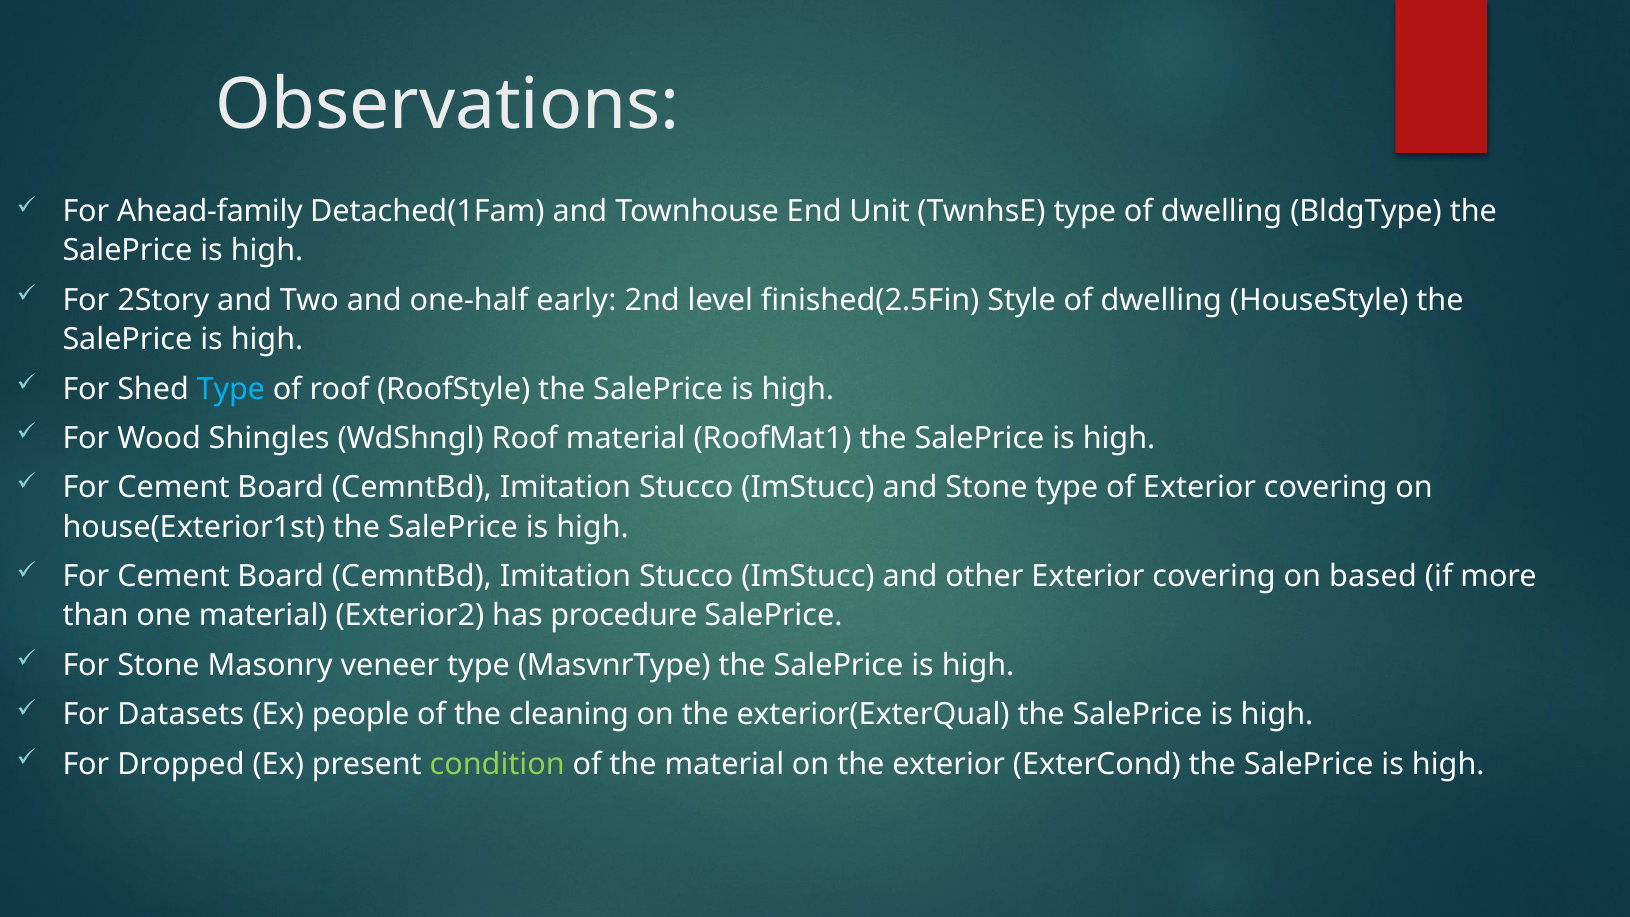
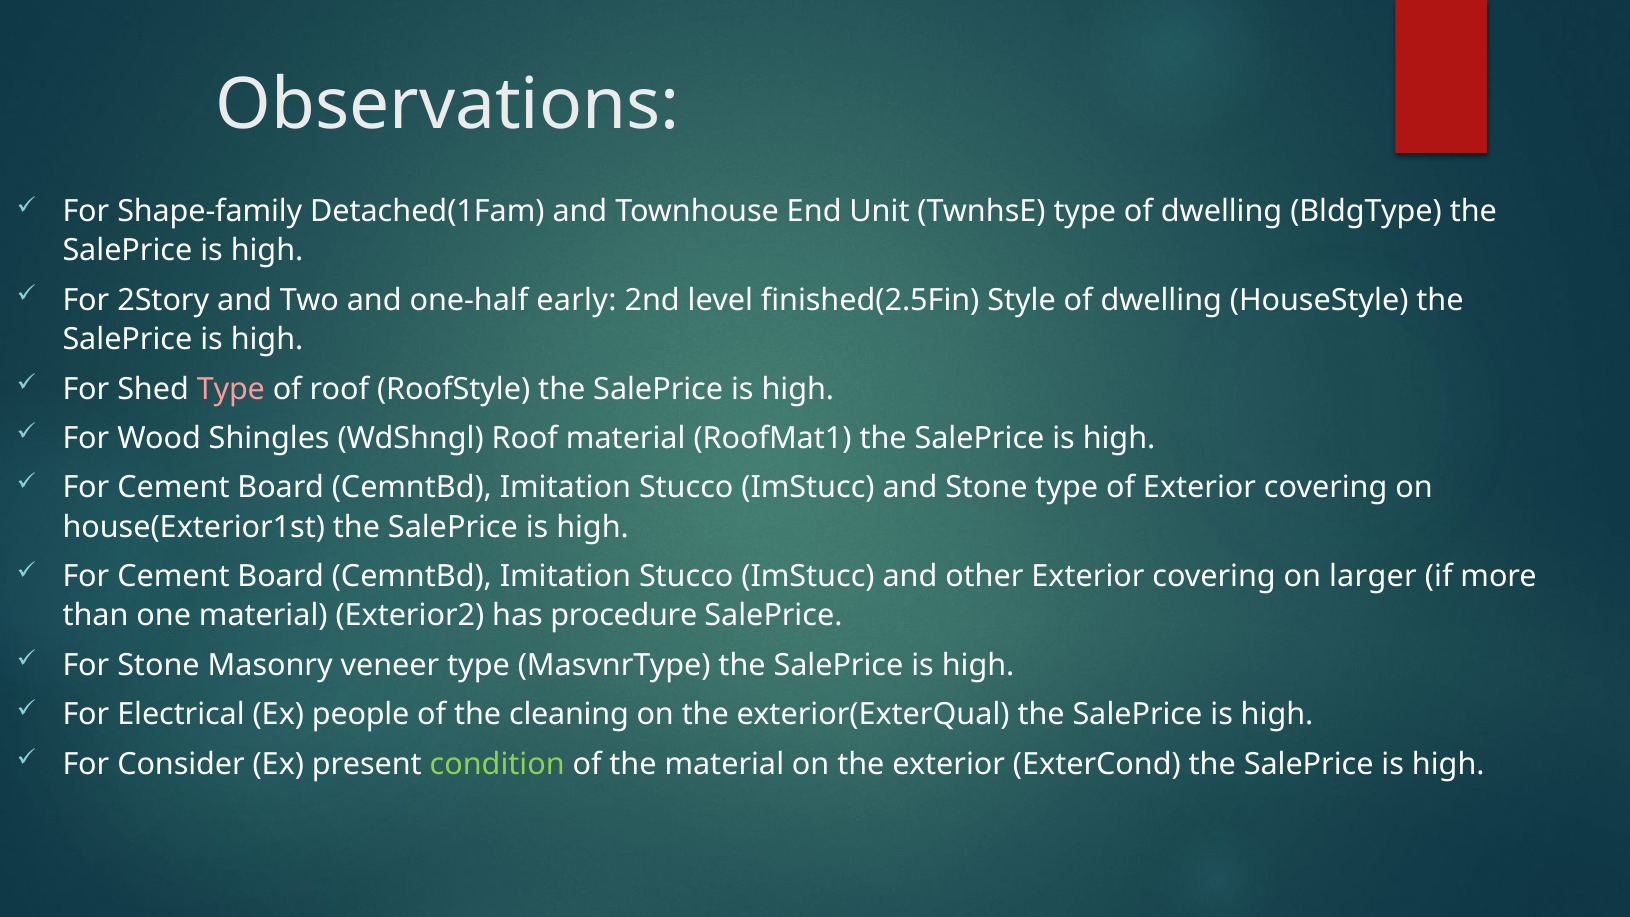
Ahead-family: Ahead-family -> Shape-family
Type at (231, 389) colour: light blue -> pink
based: based -> larger
Datasets: Datasets -> Electrical
Dropped: Dropped -> Consider
